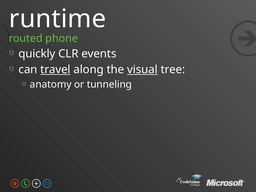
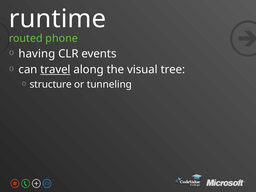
quickly: quickly -> having
visual underline: present -> none
anatomy: anatomy -> structure
